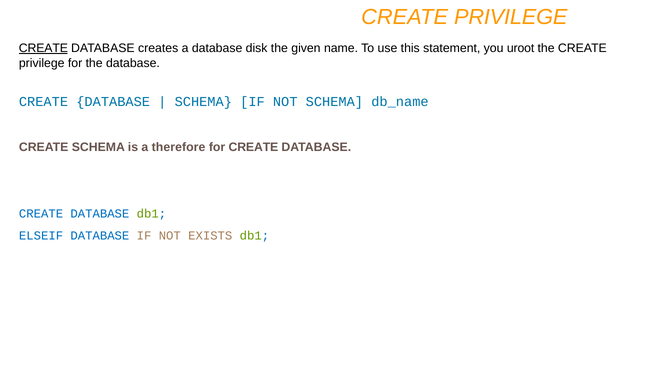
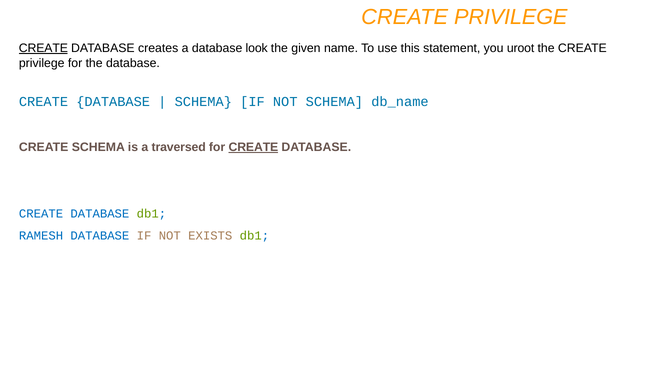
disk: disk -> look
therefore: therefore -> traversed
CREATE at (253, 147) underline: none -> present
ELSEIF: ELSEIF -> RAMESH
